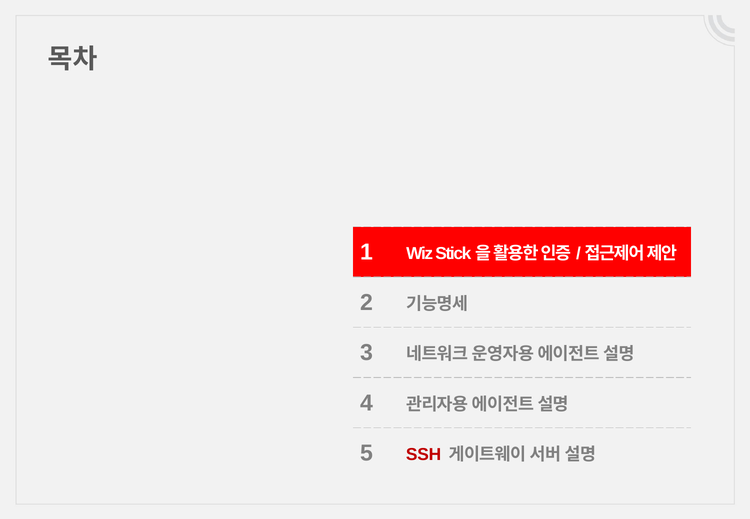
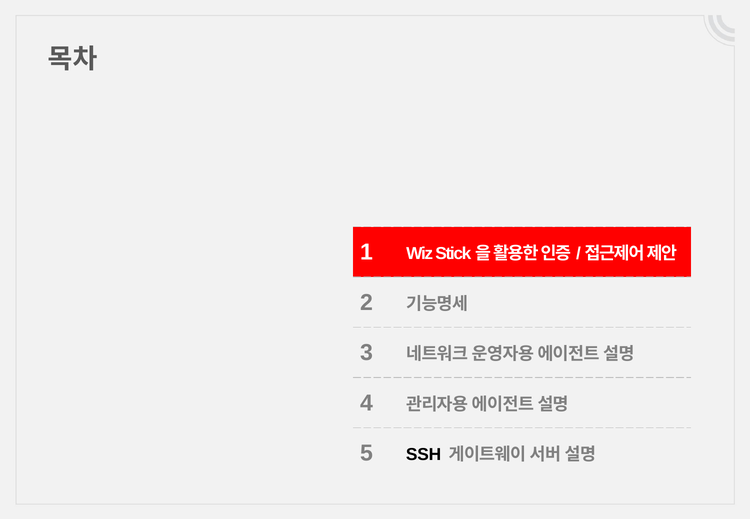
SSH colour: red -> black
